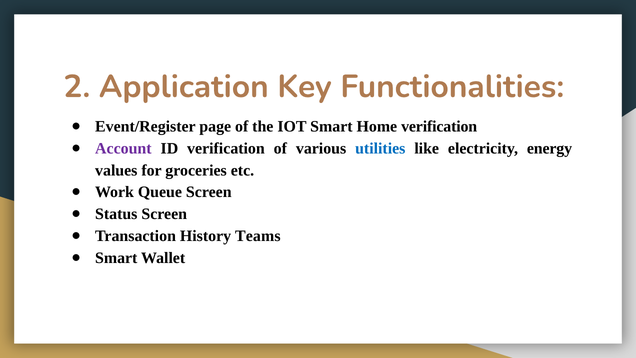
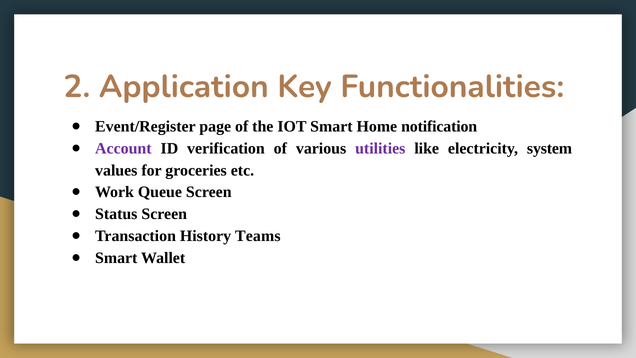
Home verification: verification -> notification
utilities colour: blue -> purple
energy: energy -> system
